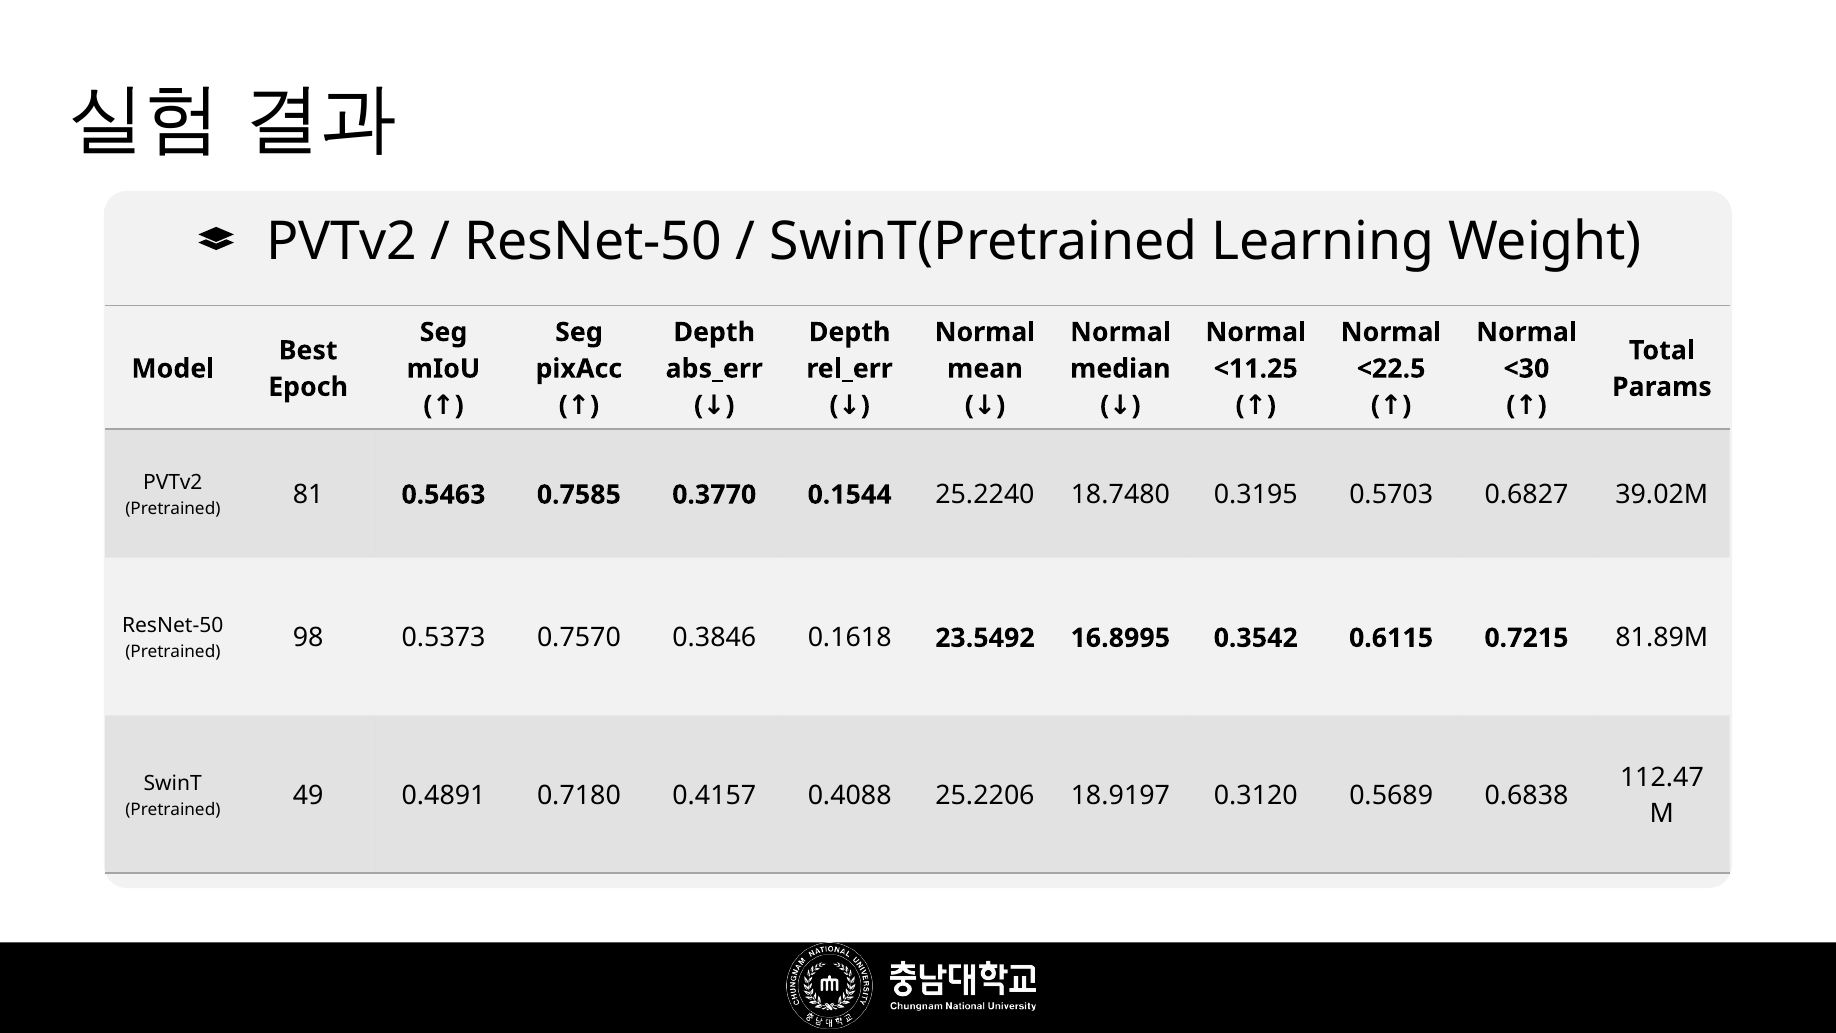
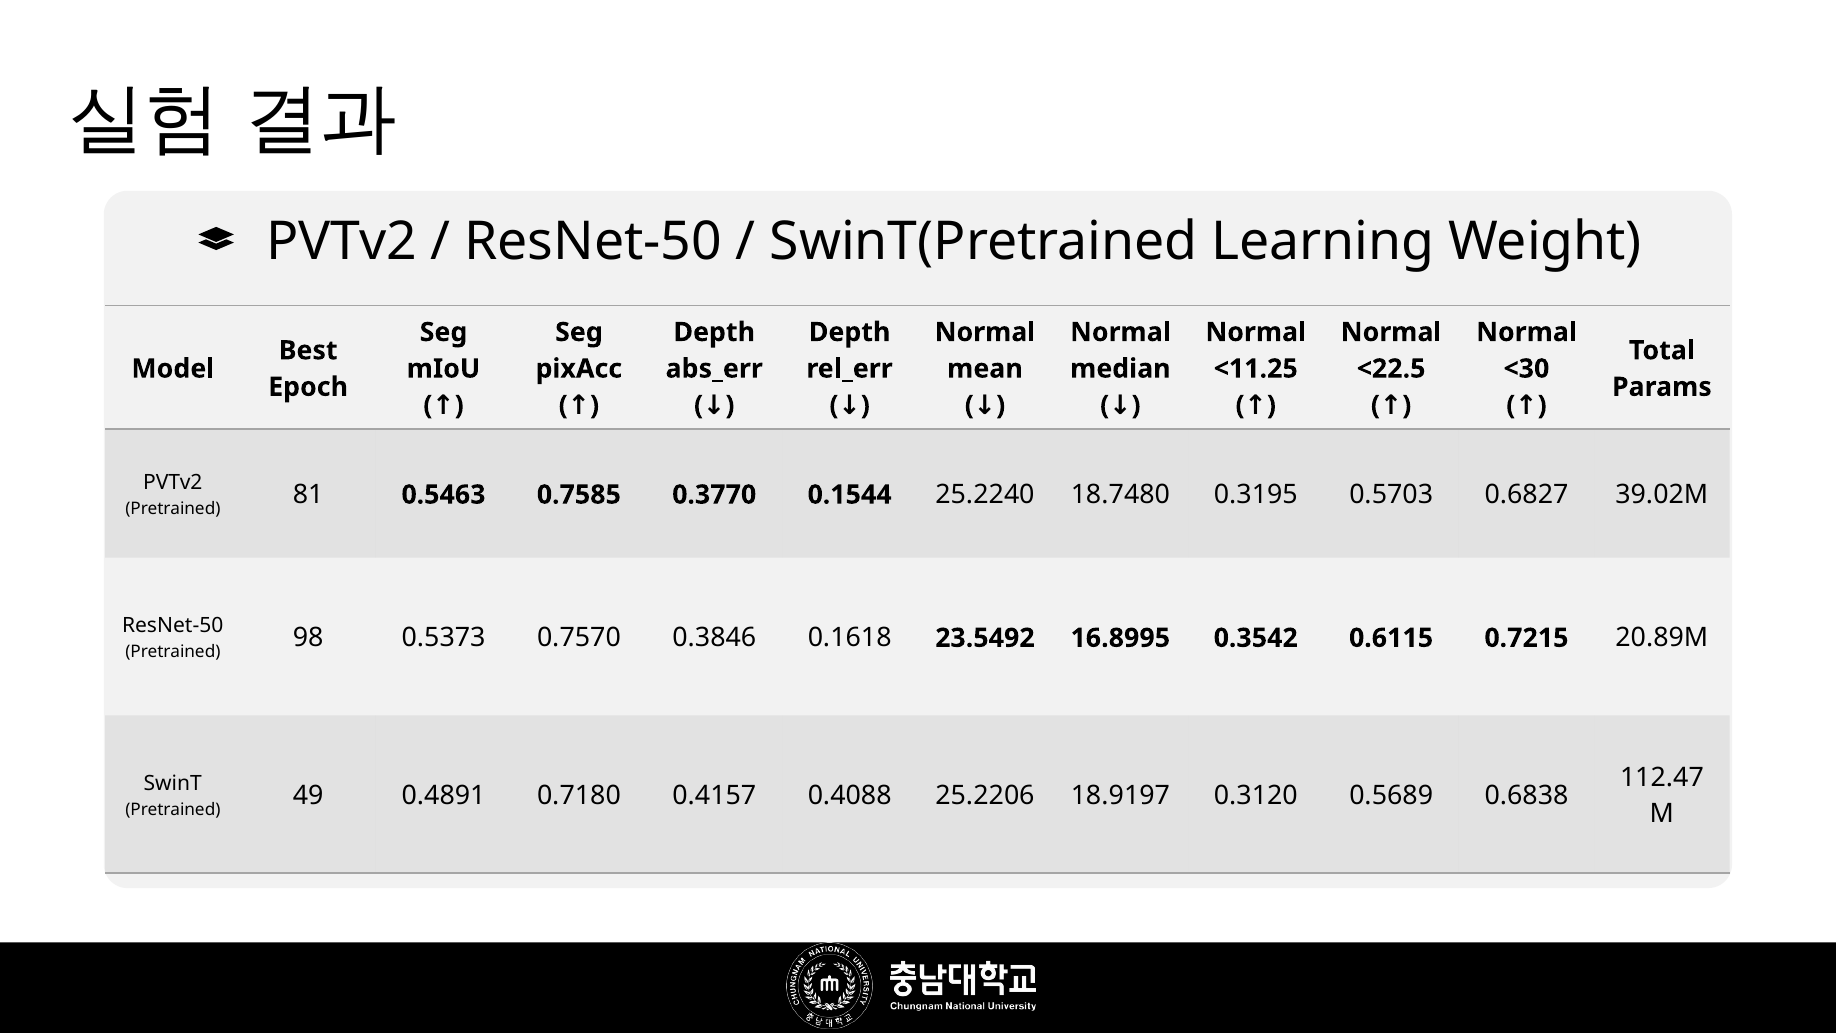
81.89M: 81.89M -> 20.89M
